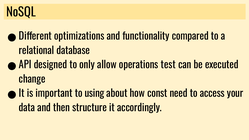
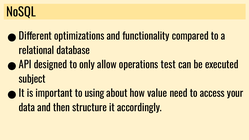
change: change -> subject
const: const -> value
